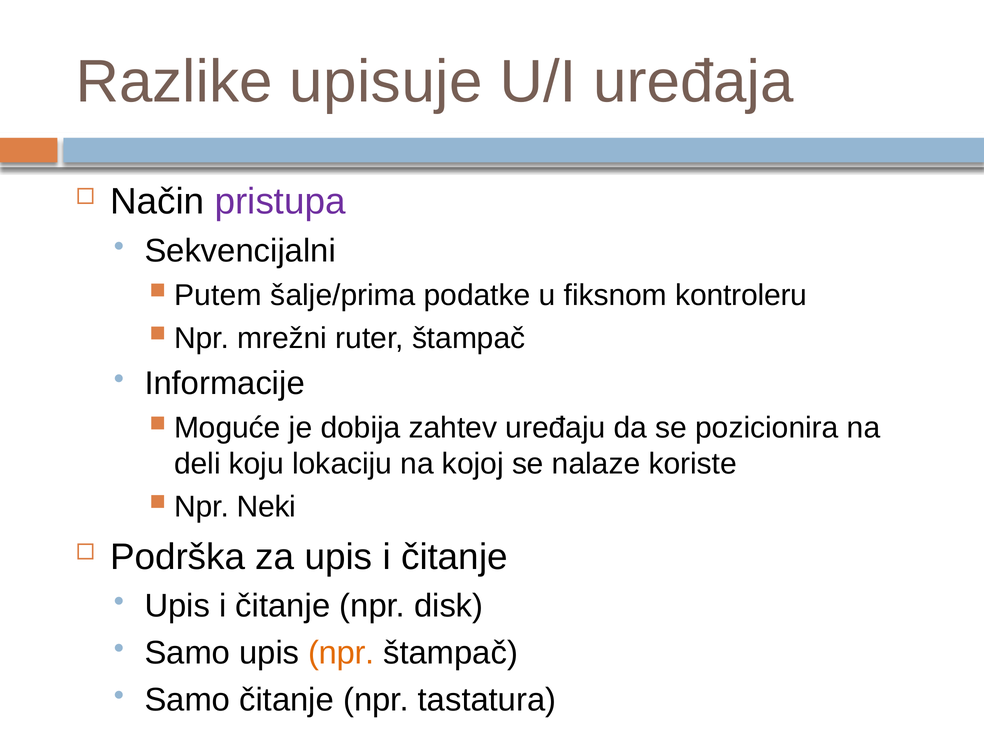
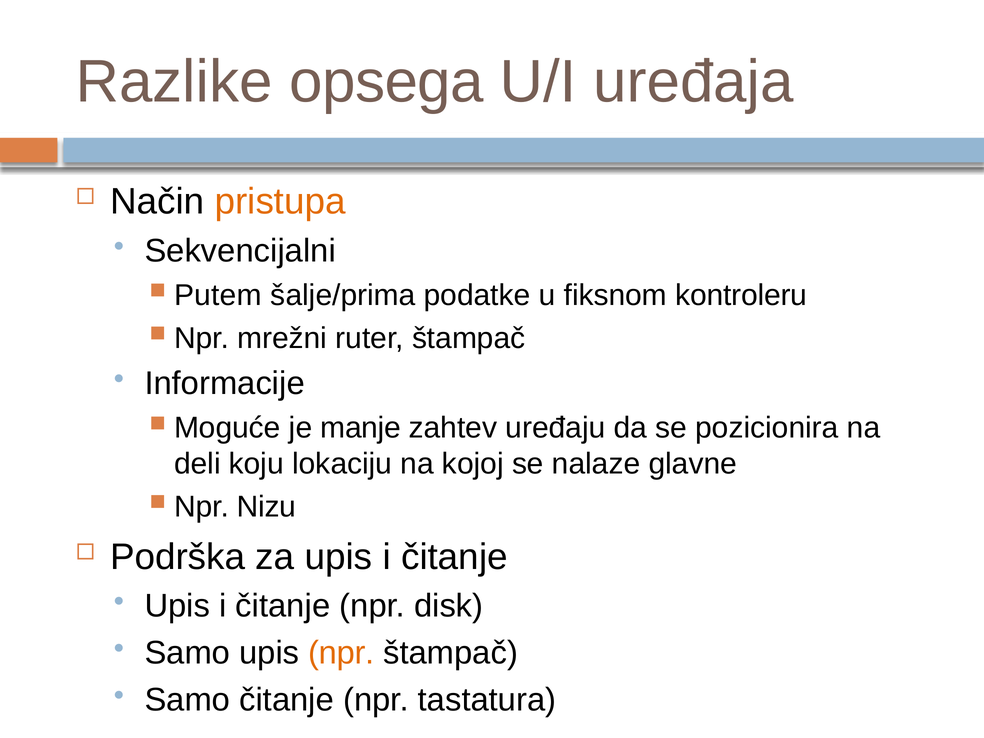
upisuje: upisuje -> opsega
pristupa colour: purple -> orange
dobija: dobija -> manje
koriste: koriste -> glavne
Neki: Neki -> Nizu
